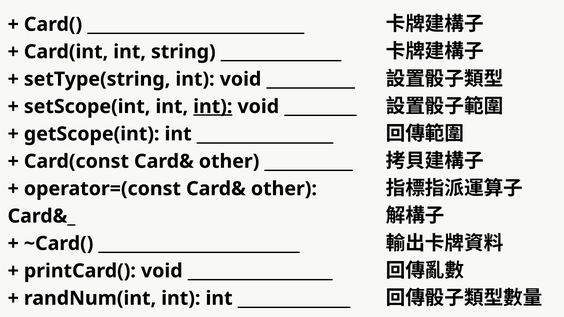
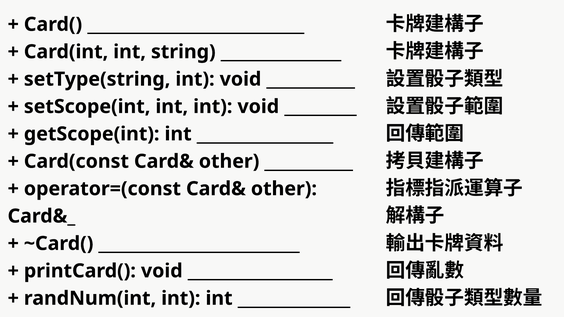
int at (213, 107) underline: present -> none
